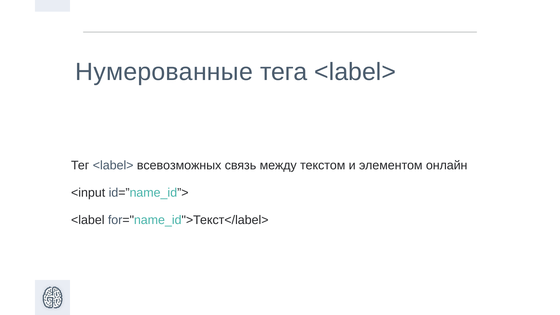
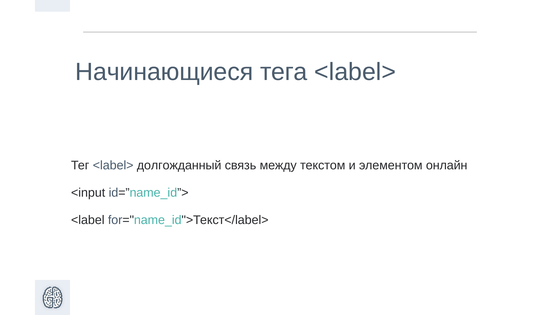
Нумерованные: Нумерованные -> Начинающиеся
всевозможных: всевозможных -> долгожданный
